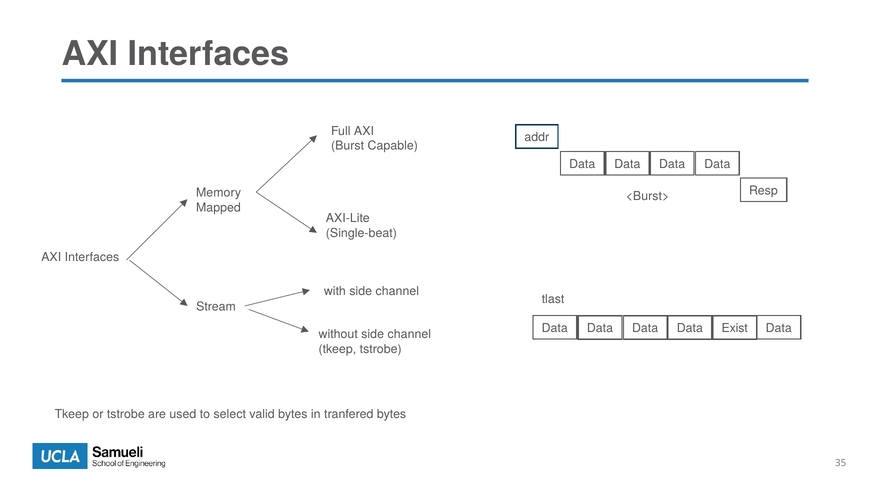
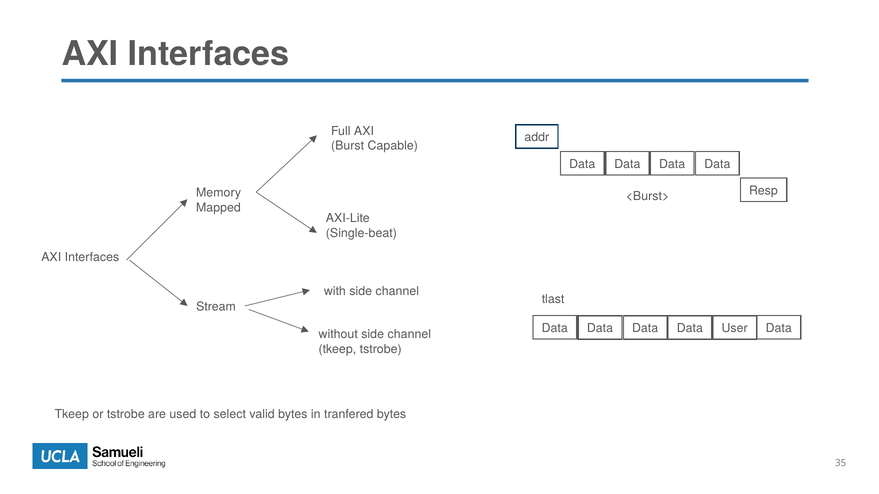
Exist: Exist -> User
